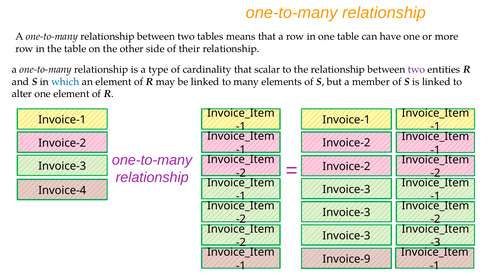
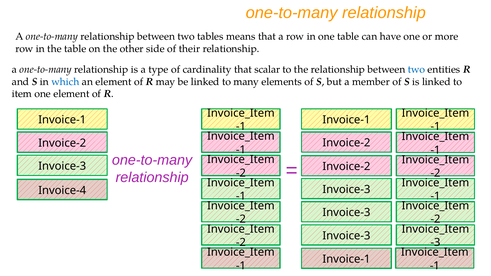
two at (417, 69) colour: purple -> blue
alter: alter -> item
Invoice-9 at (346, 259): Invoice-9 -> Invoice-1
